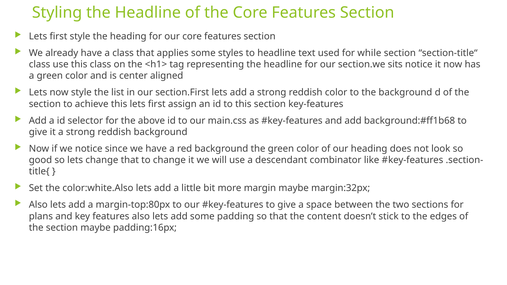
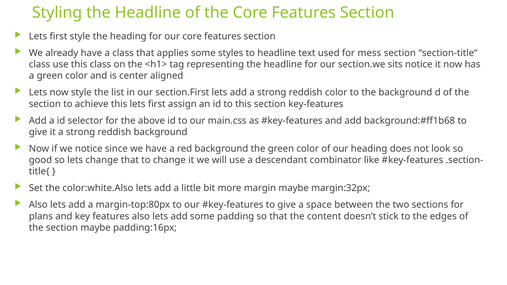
while: while -> mess
